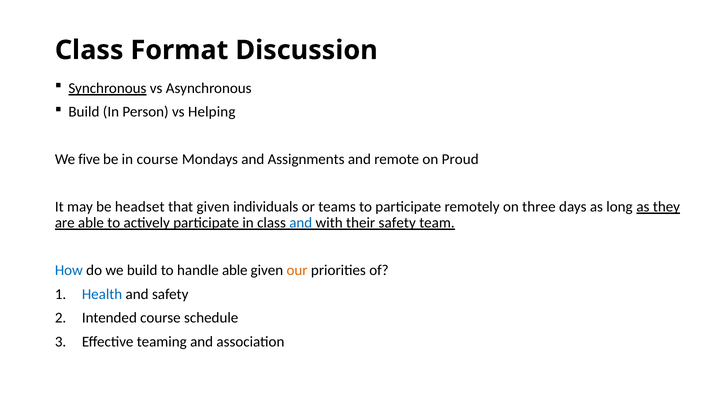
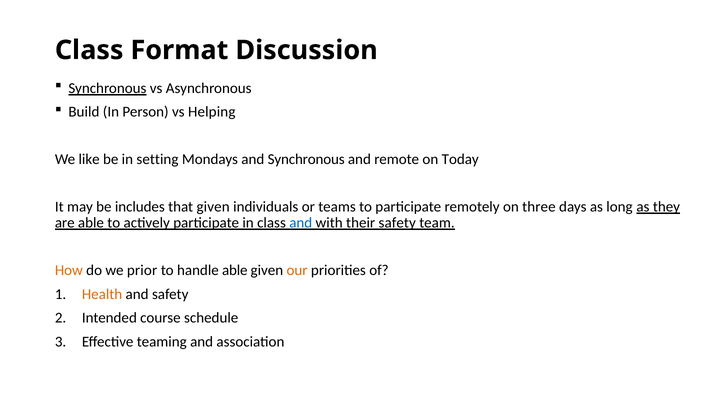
five: five -> like
in course: course -> setting
and Assignments: Assignments -> Synchronous
Proud: Proud -> Today
headset: headset -> includes
How colour: blue -> orange
we build: build -> prior
Health colour: blue -> orange
